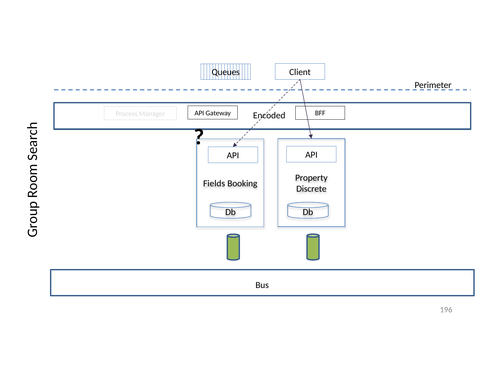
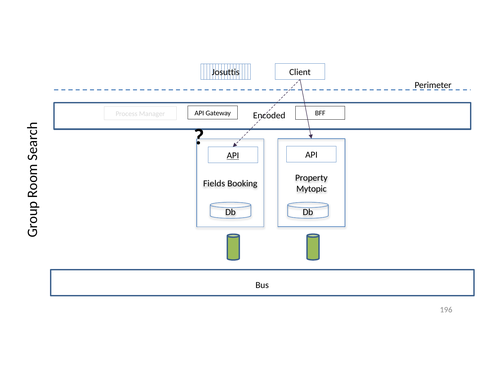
Queues: Queues -> Josuttis
API at (233, 156) underline: none -> present
Discrete: Discrete -> Mytopic
